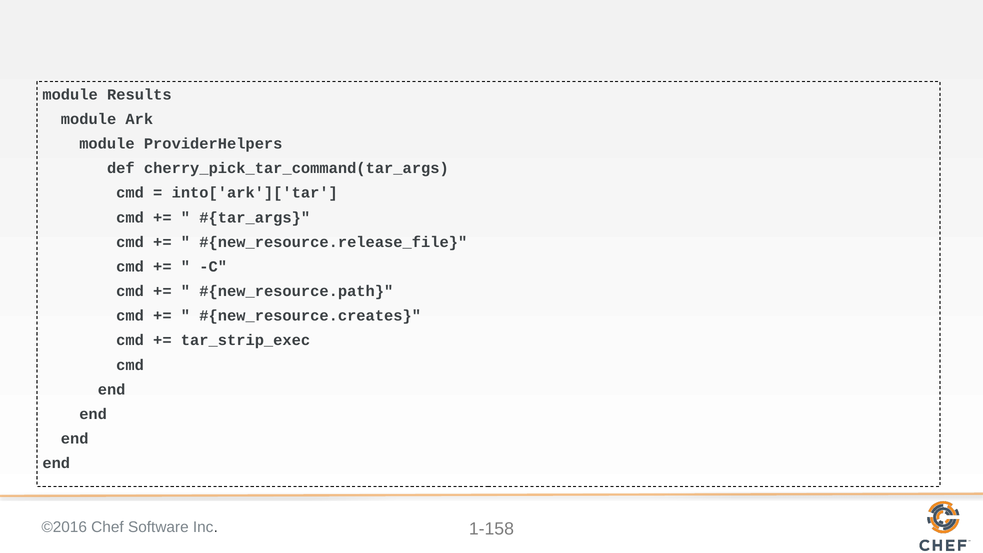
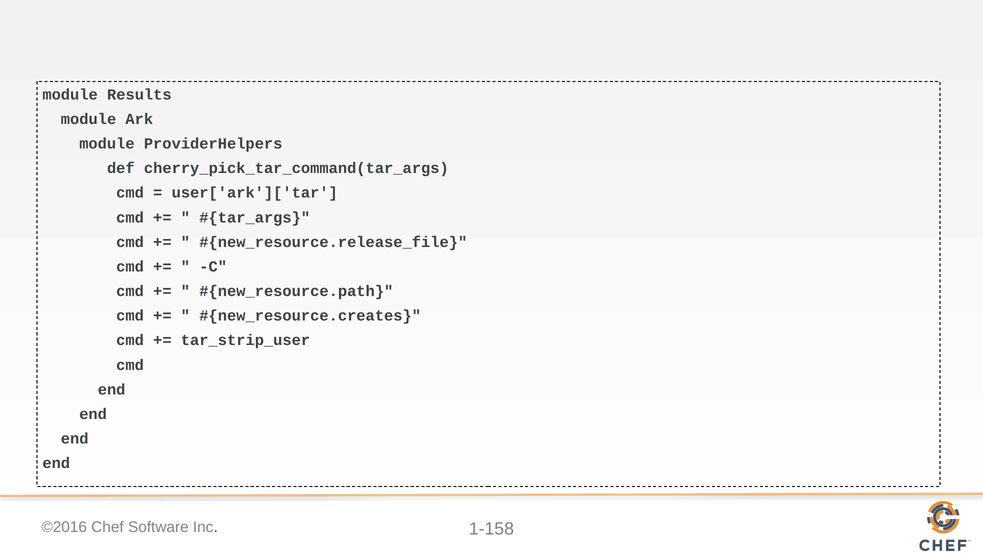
into['ark']['tar: into['ark']['tar -> user['ark']['tar
tar_strip_exec: tar_strip_exec -> tar_strip_user
